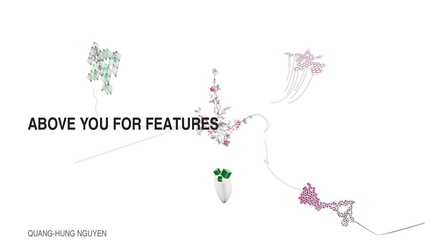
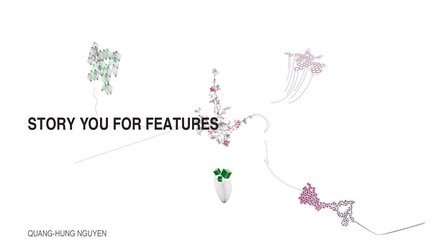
ABOVE: ABOVE -> STORY
